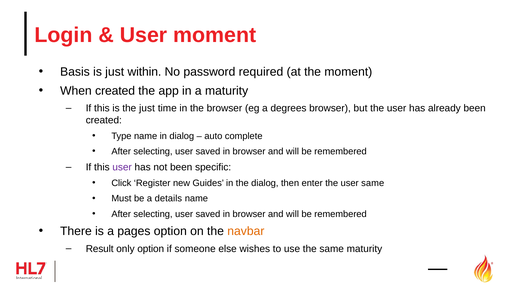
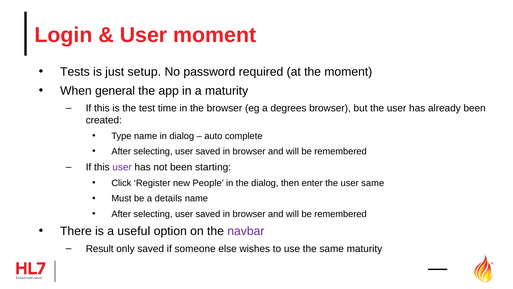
Basis: Basis -> Tests
within: within -> setup
When created: created -> general
the just: just -> test
specific: specific -> starting
Guides: Guides -> People
pages: pages -> useful
navbar colour: orange -> purple
only option: option -> saved
